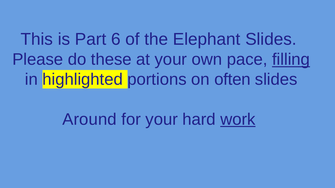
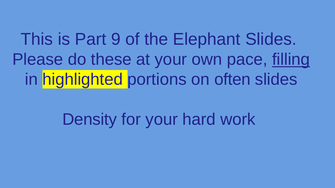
6: 6 -> 9
Around: Around -> Density
work underline: present -> none
